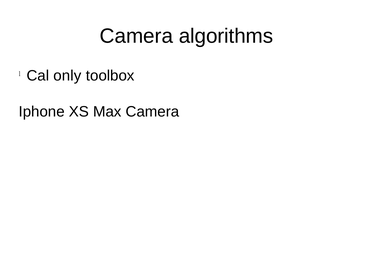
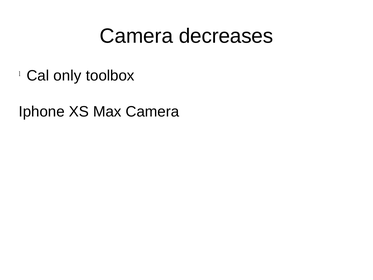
algorithms: algorithms -> decreases
